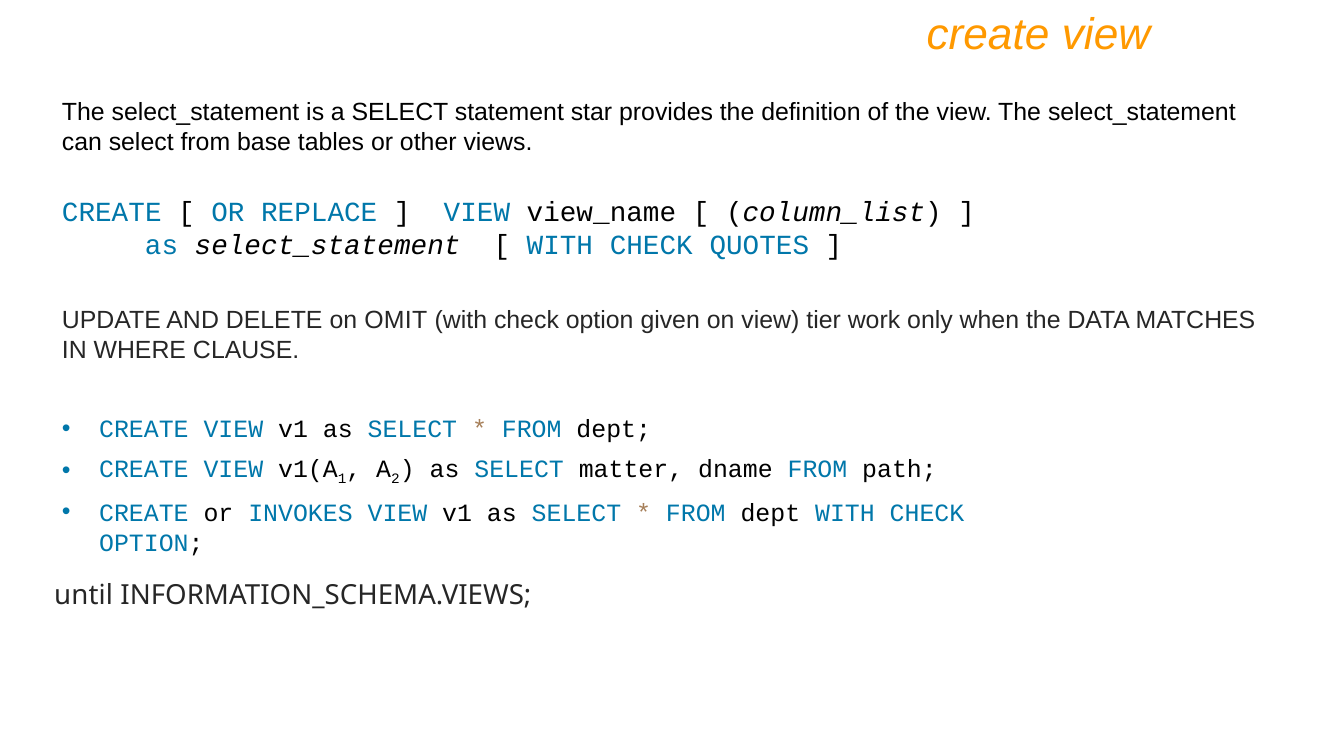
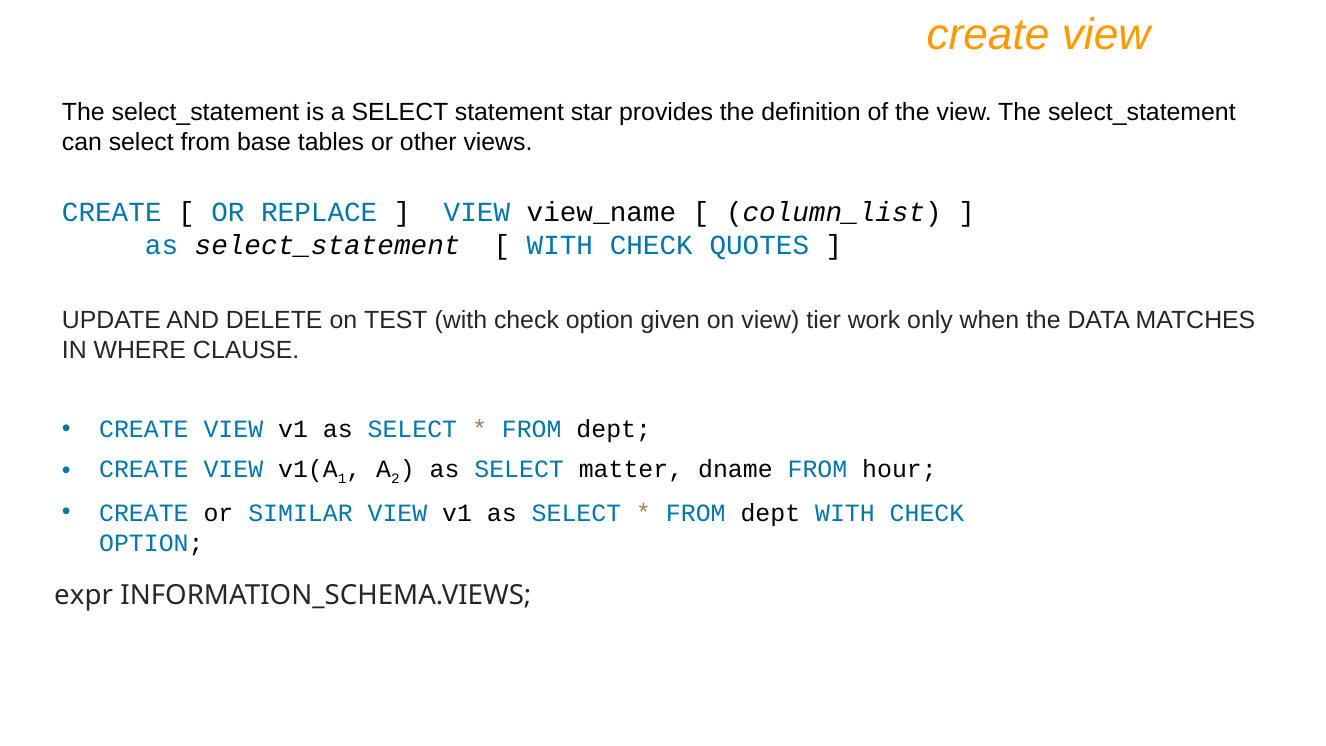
OMIT: OMIT -> TEST
path: path -> hour
INVOKES: INVOKES -> SIMILAR
until: until -> expr
